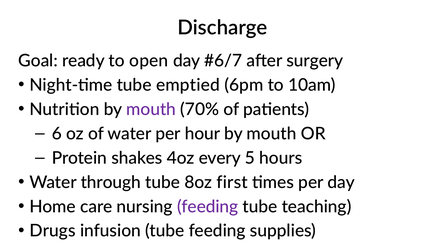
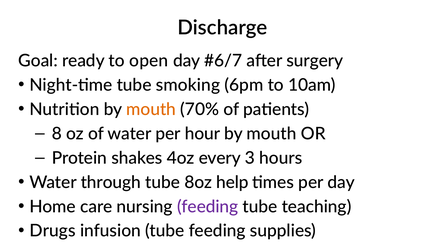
emptied: emptied -> smoking
mouth at (151, 109) colour: purple -> orange
6: 6 -> 8
5: 5 -> 3
first: first -> help
